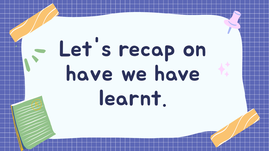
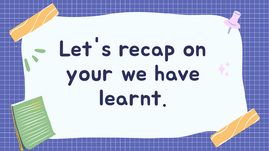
have at (89, 74): have -> your
